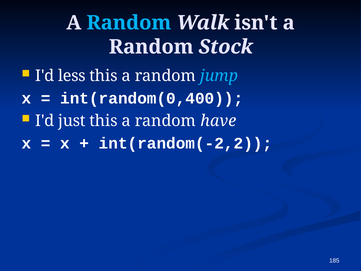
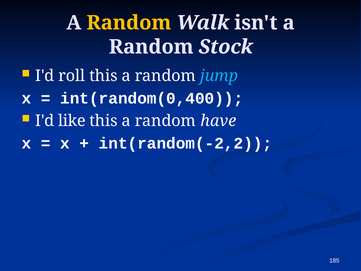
Random at (129, 23) colour: light blue -> yellow
less: less -> roll
just: just -> like
